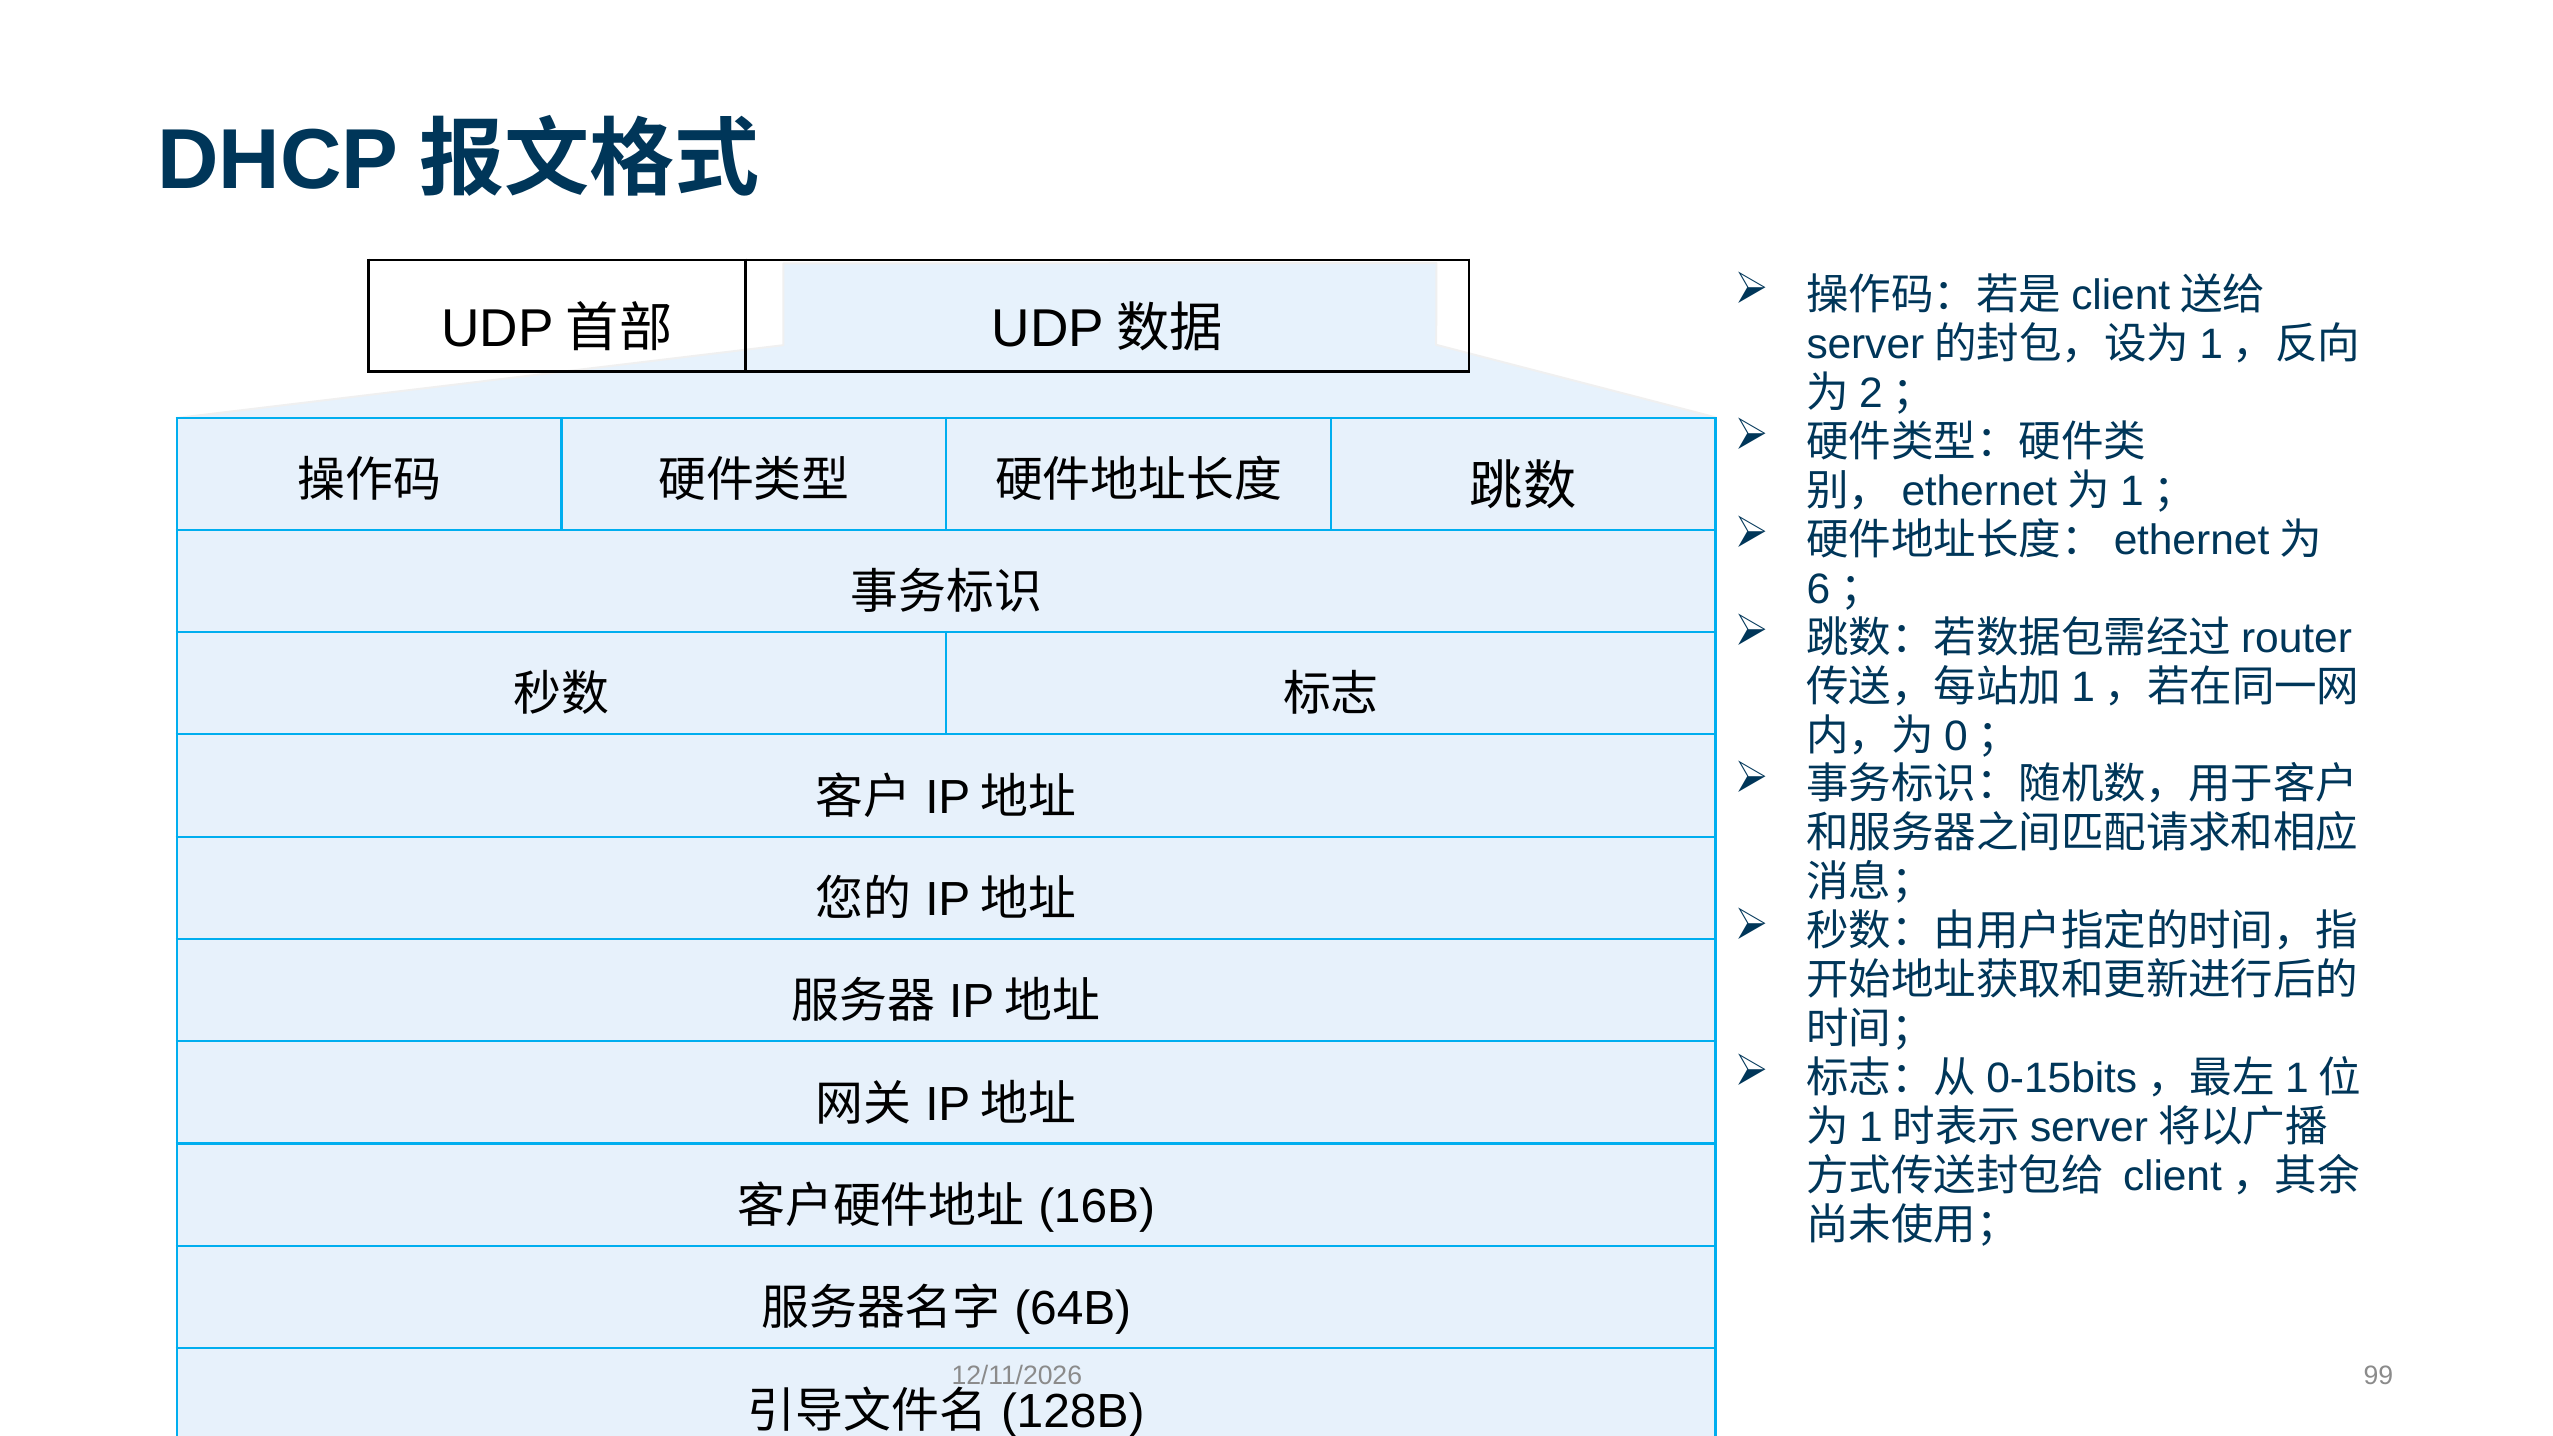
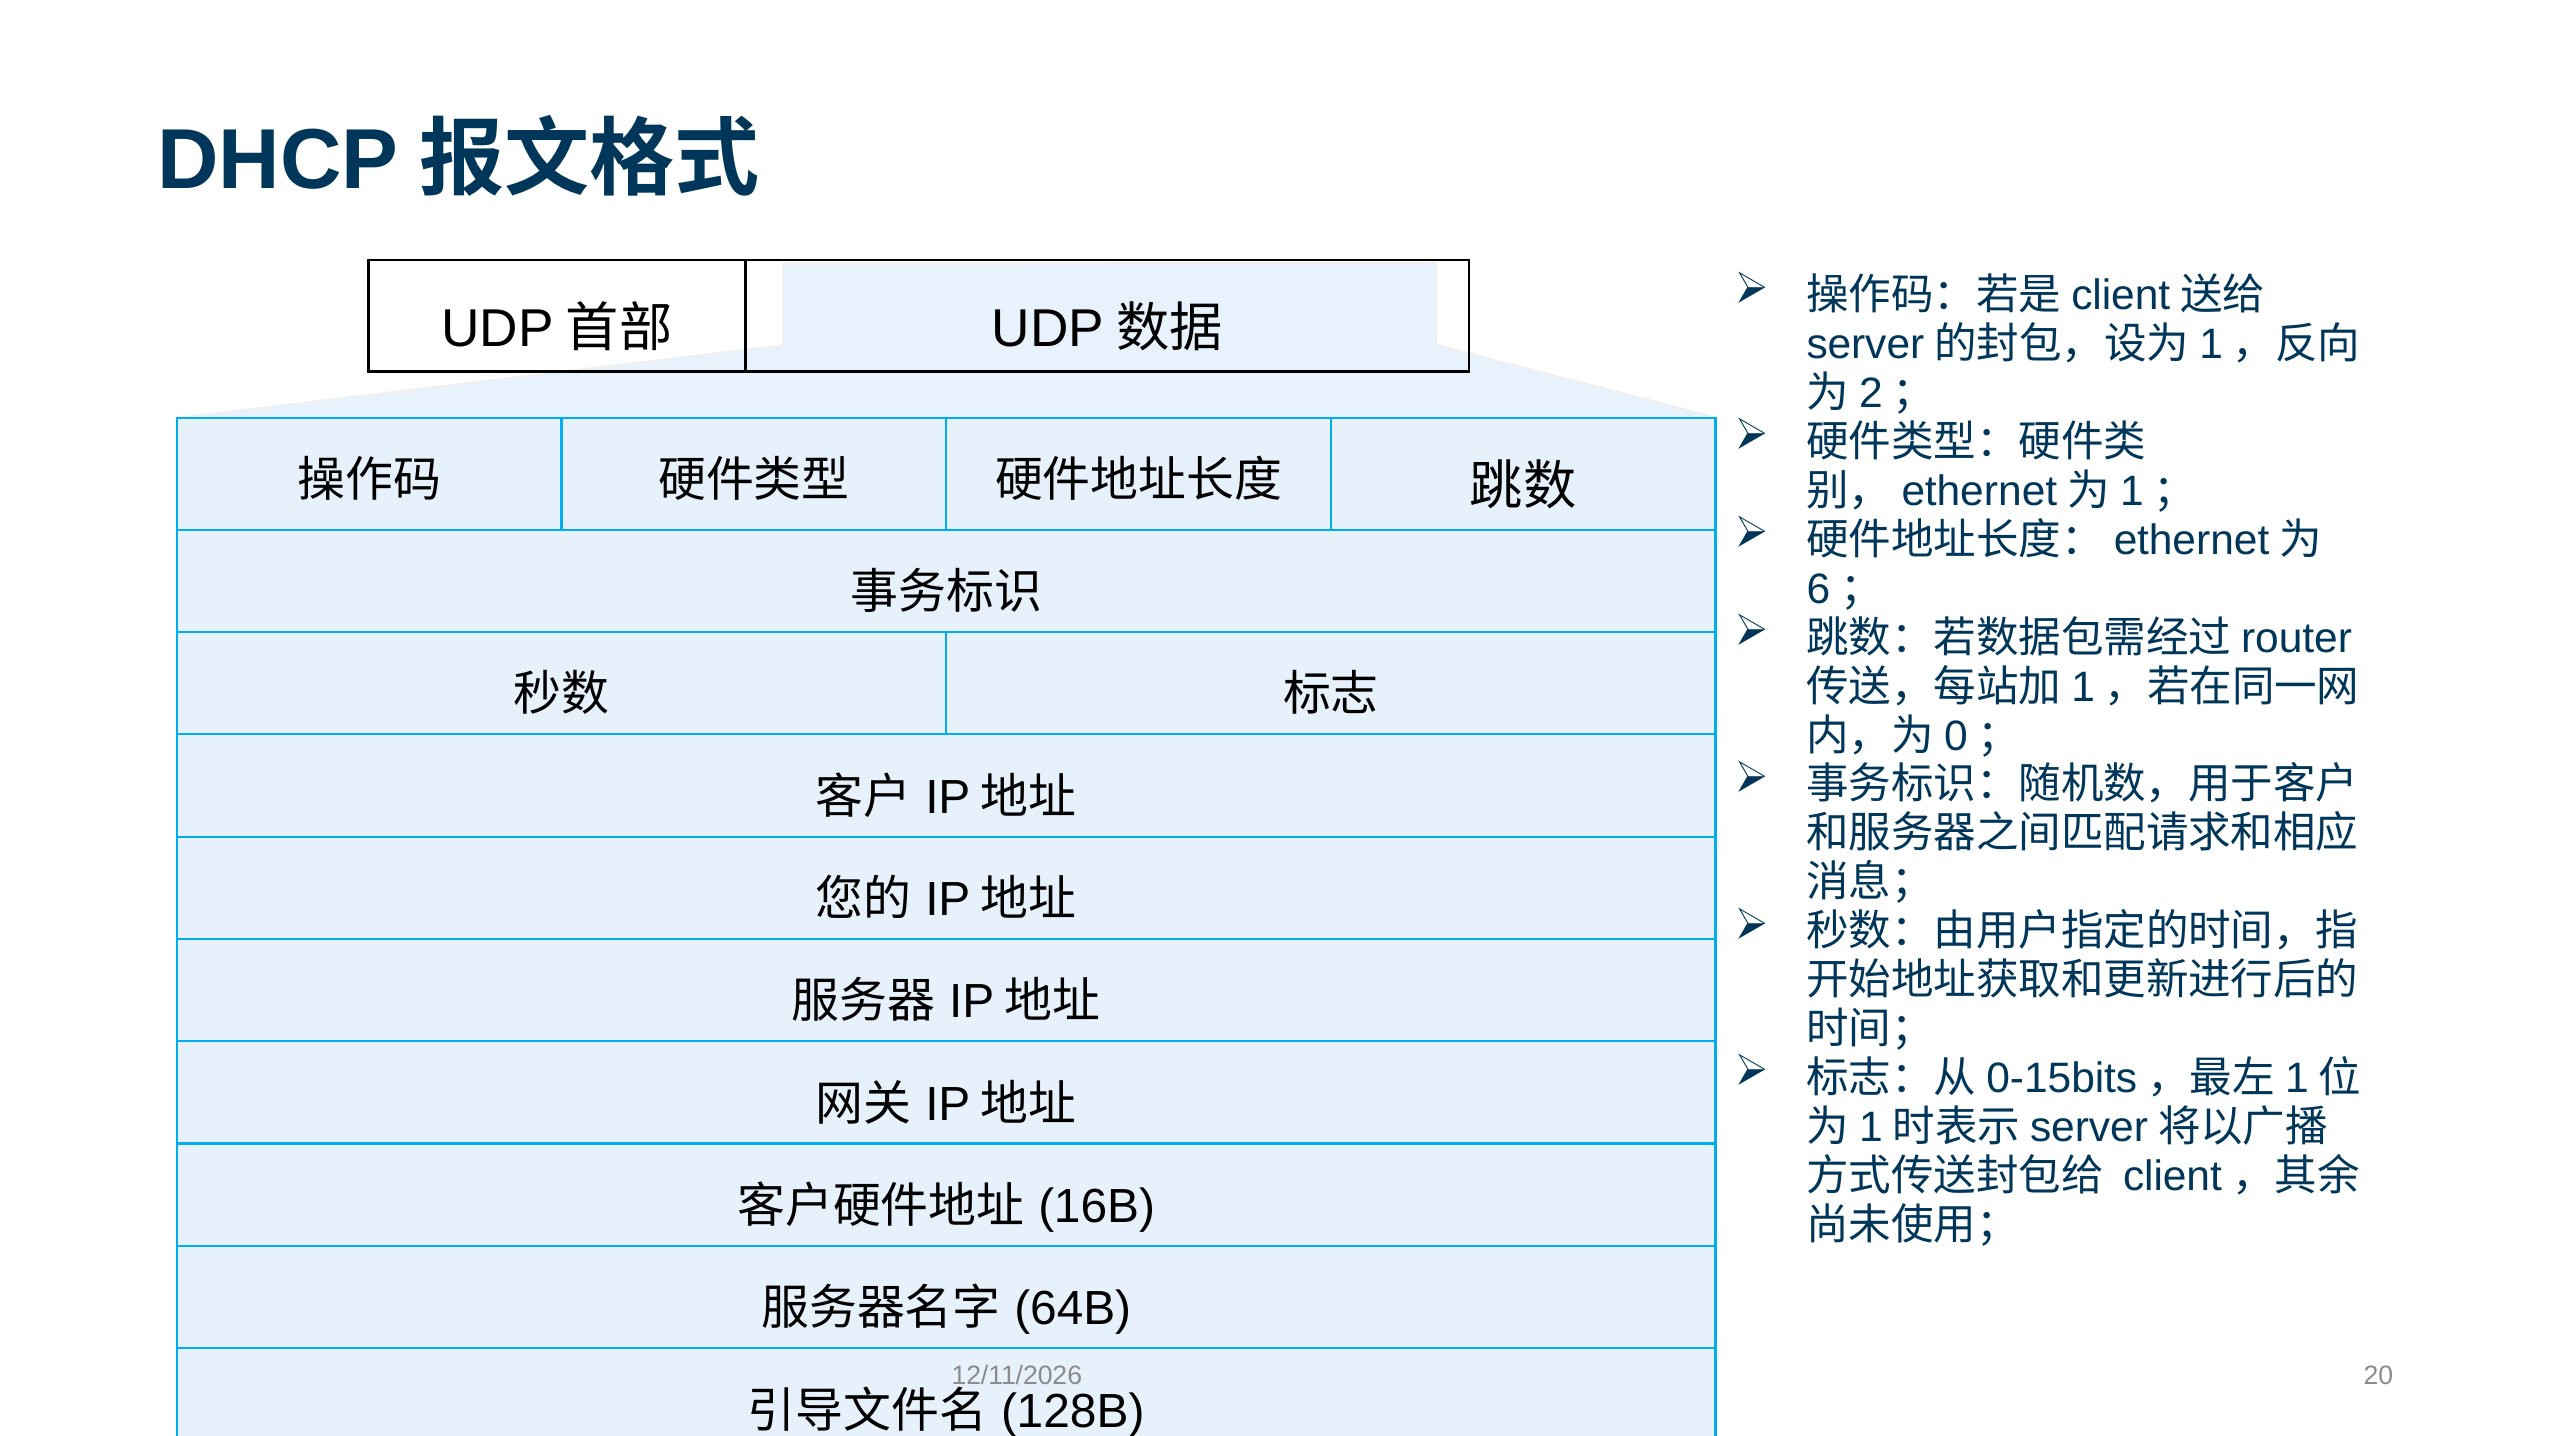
99: 99 -> 20
